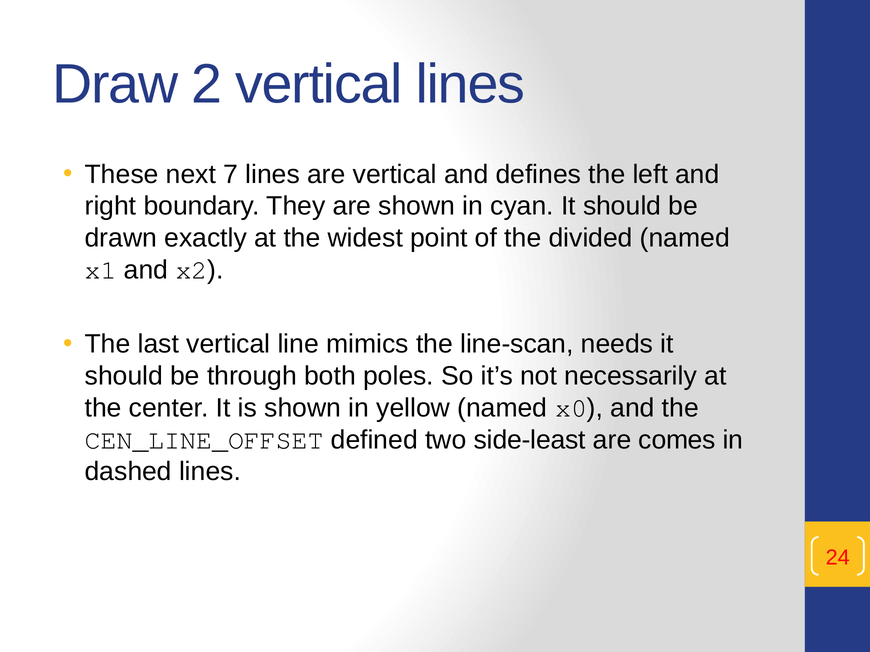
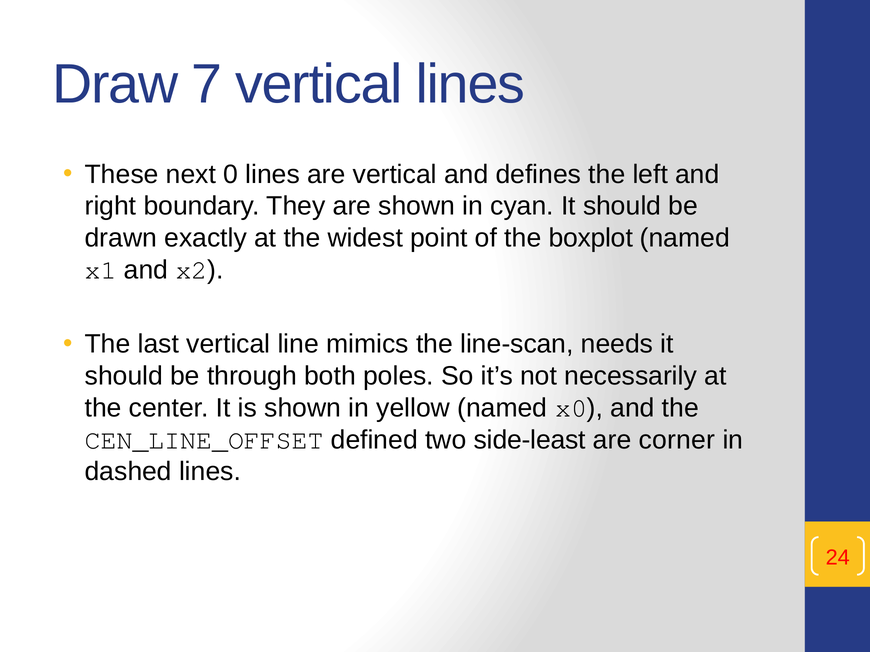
2: 2 -> 7
7: 7 -> 0
divided: divided -> boxplot
comes: comes -> corner
